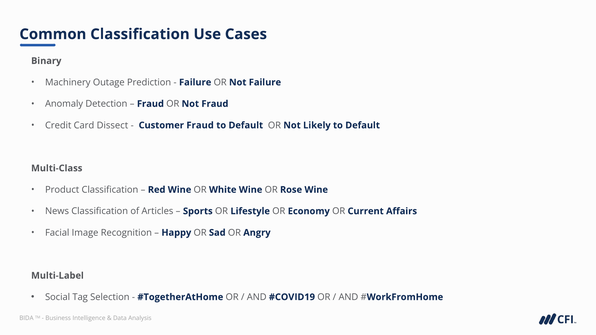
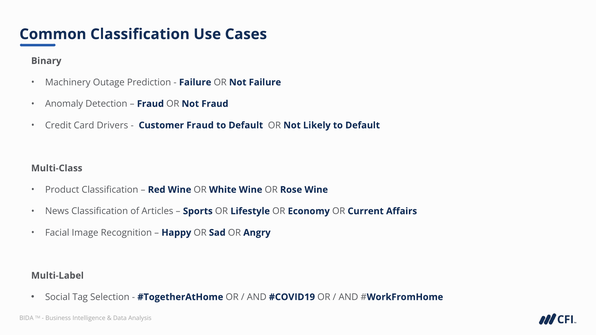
Dissect: Dissect -> Drivers
